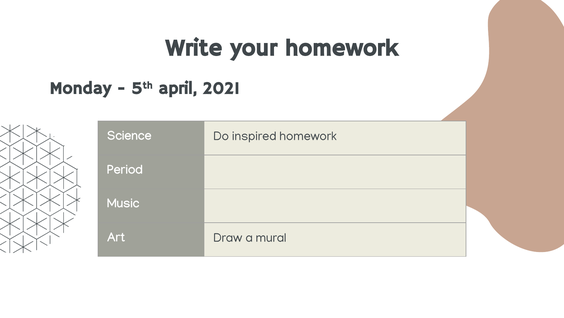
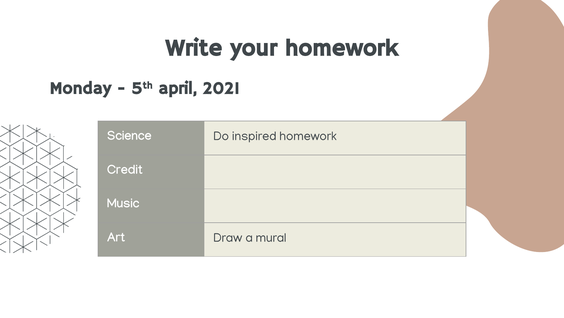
Period: Period -> Credit
